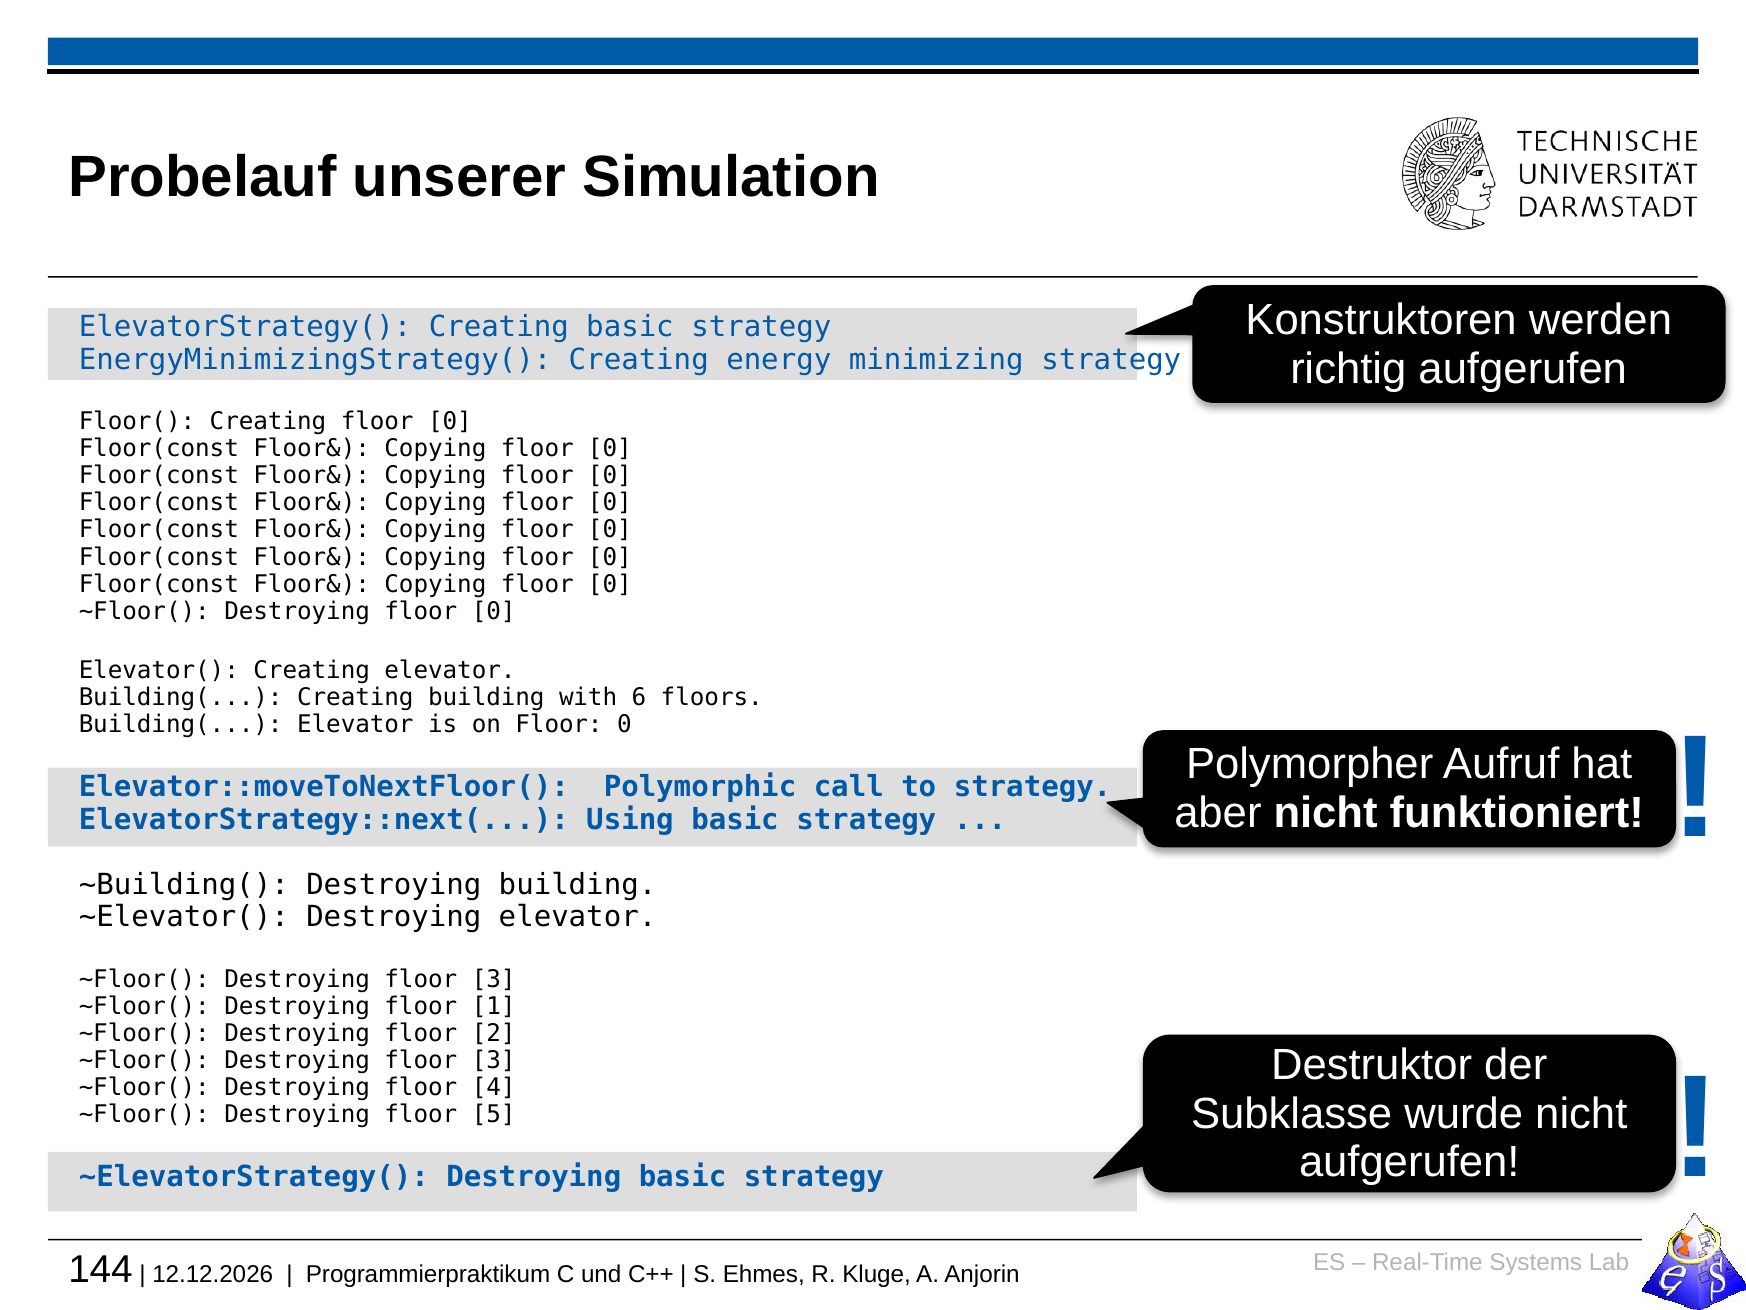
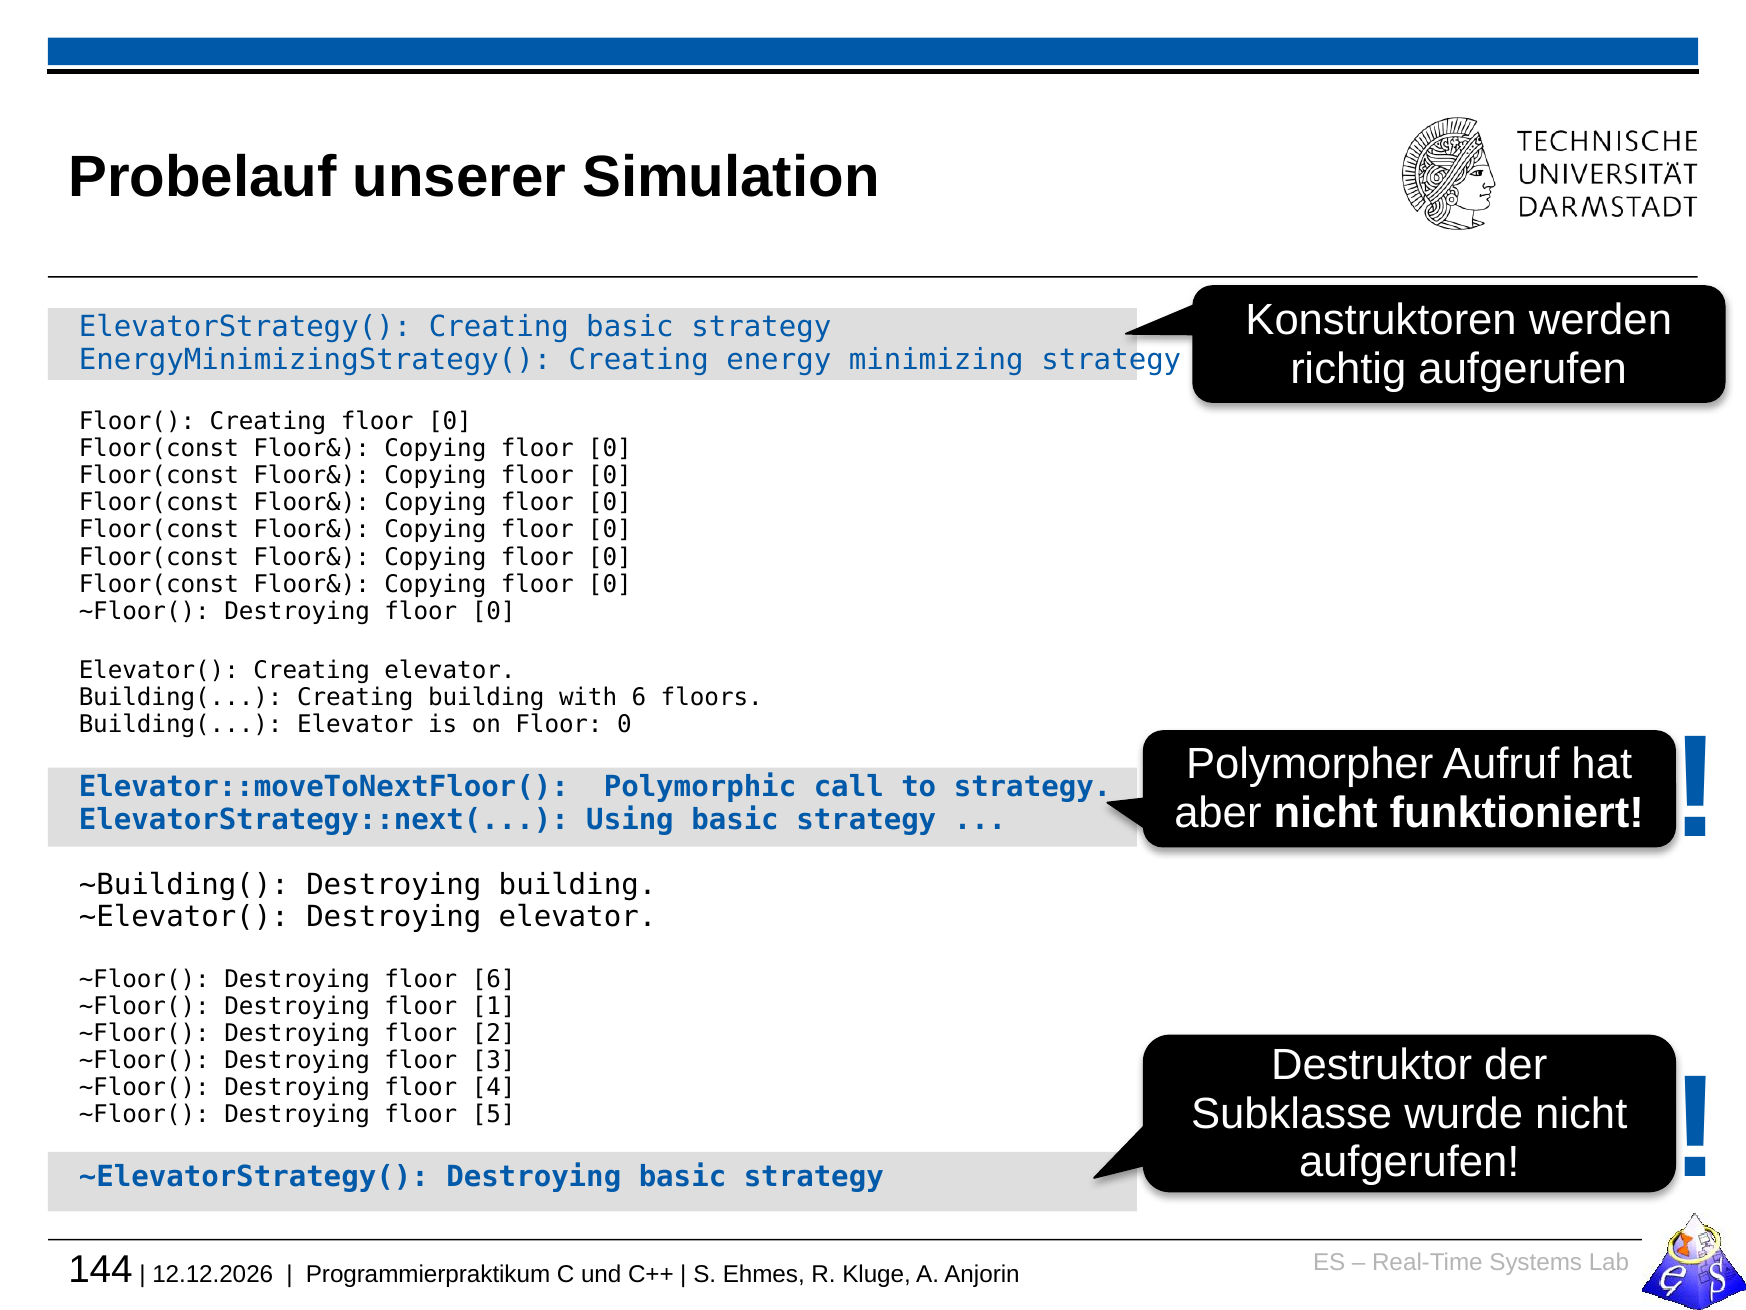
3 at (494, 979): 3 -> 6
